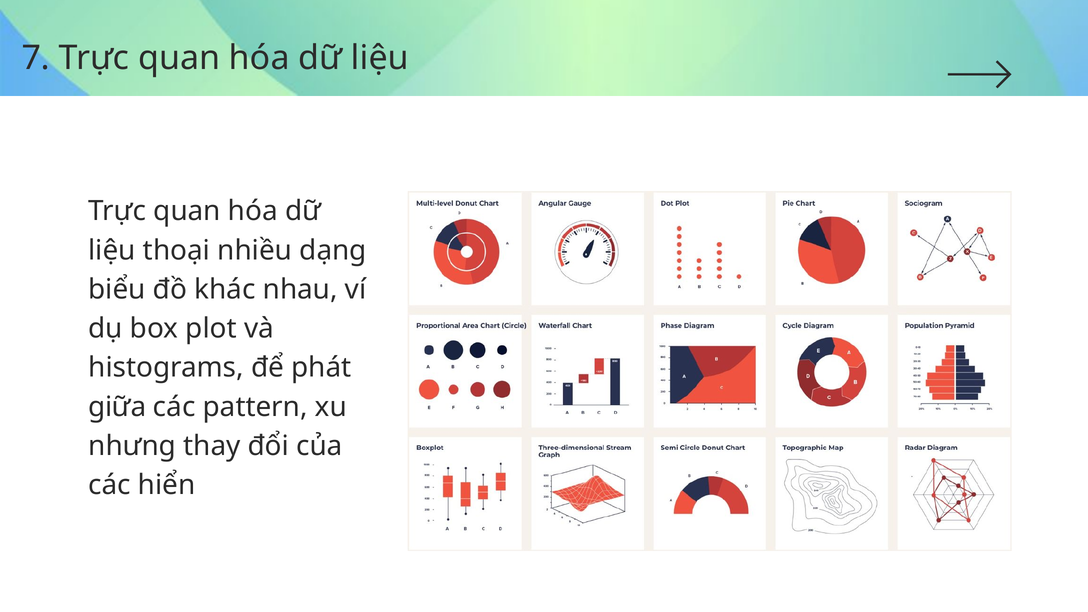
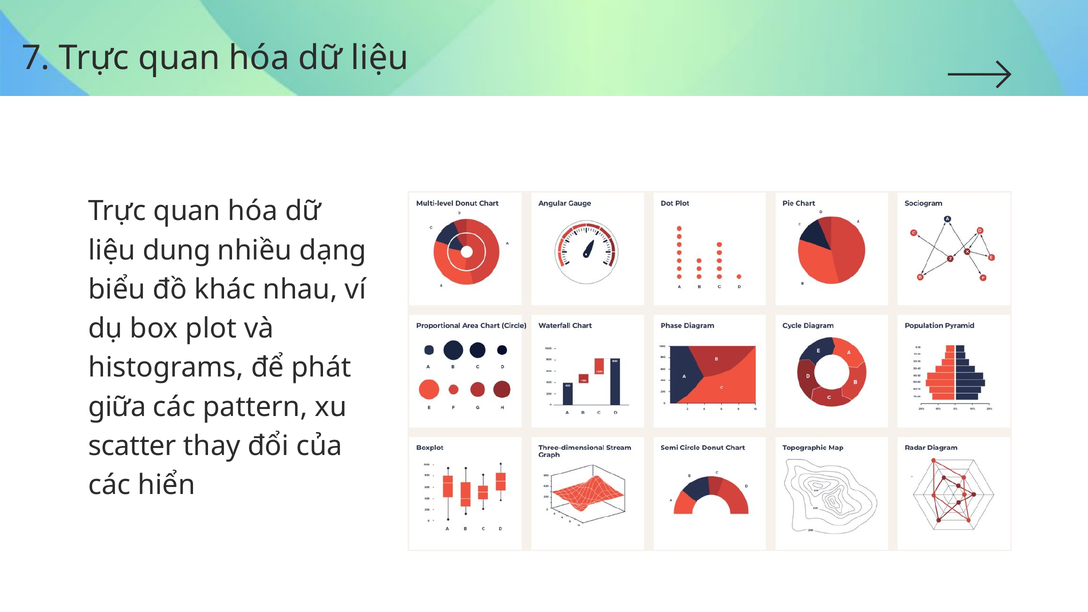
thoại: thoại -> dung
nhưng: nhưng -> scatter
